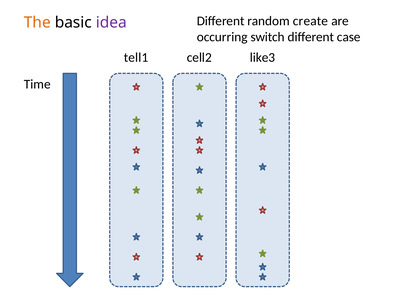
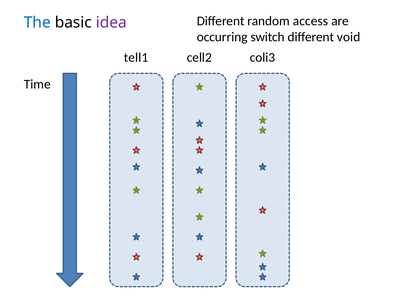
create: create -> access
The colour: orange -> blue
case: case -> void
like3: like3 -> coli3
